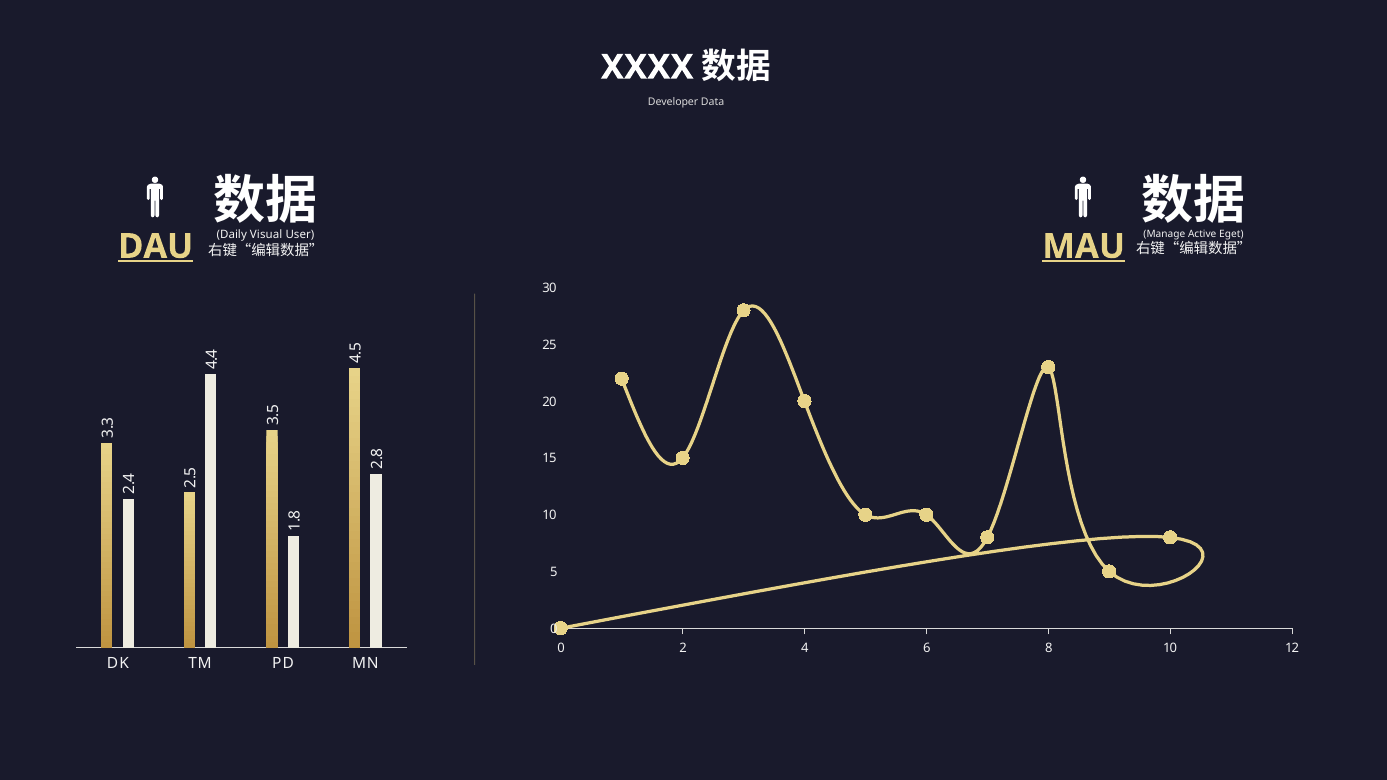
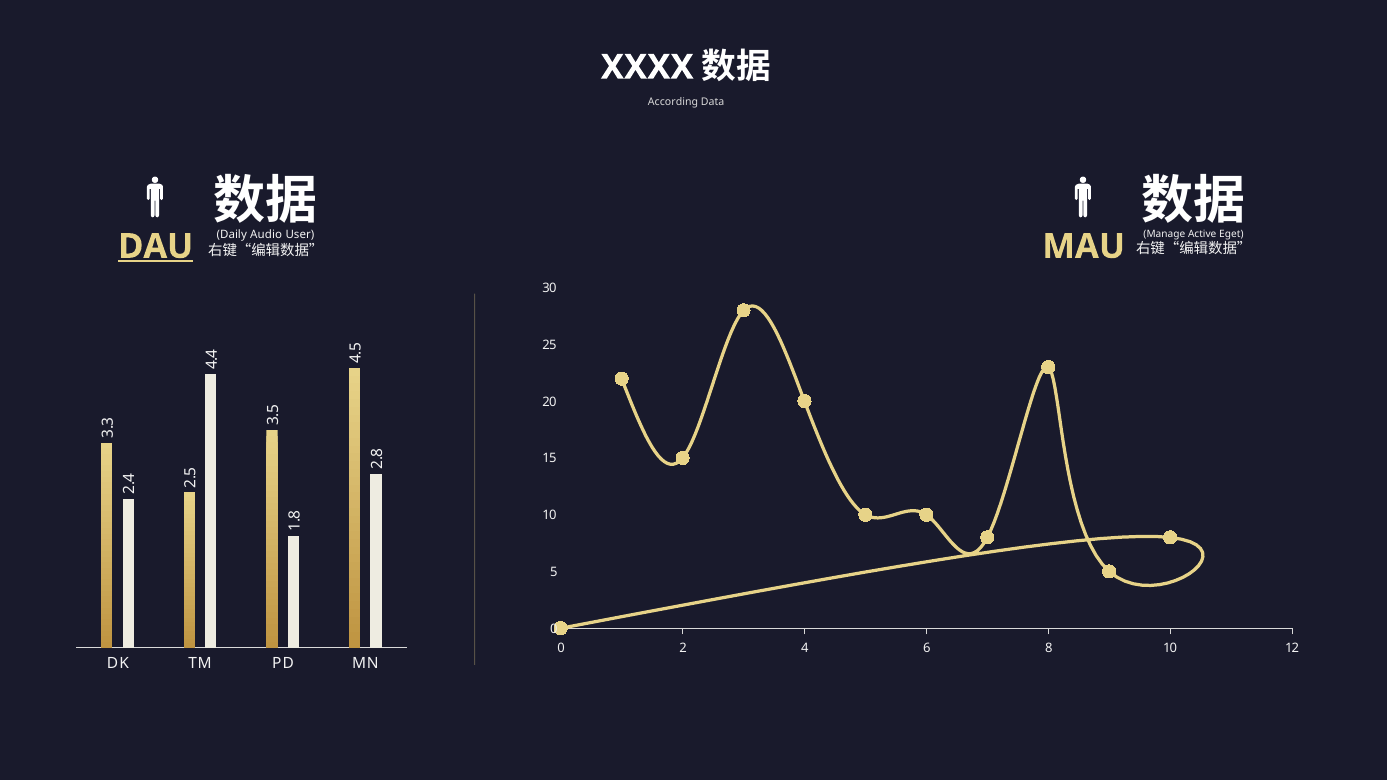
Developer: Developer -> According
Visual: Visual -> Audio
MAU underline: present -> none
